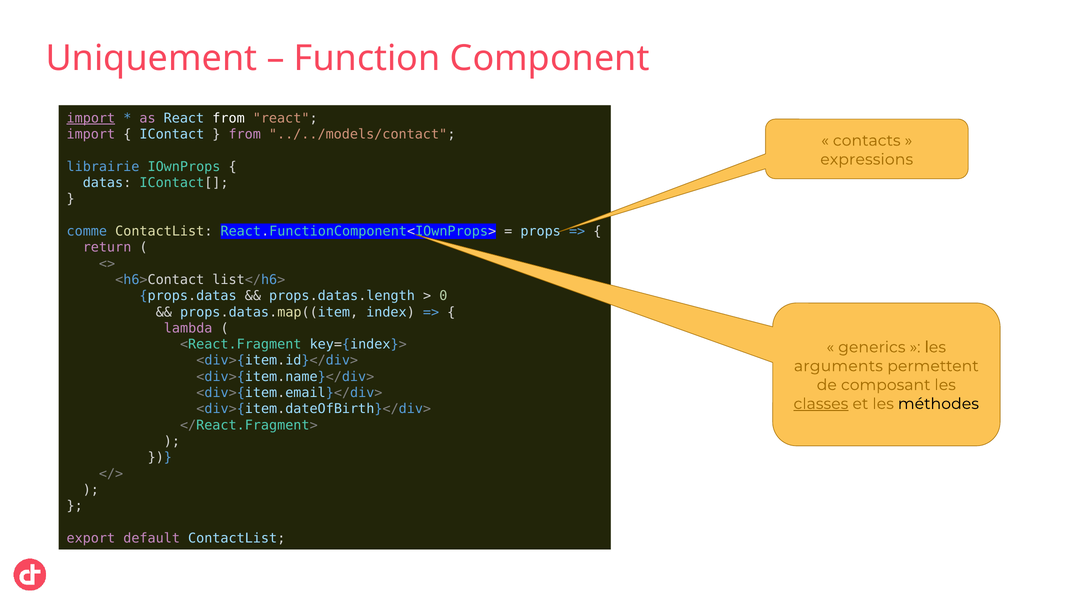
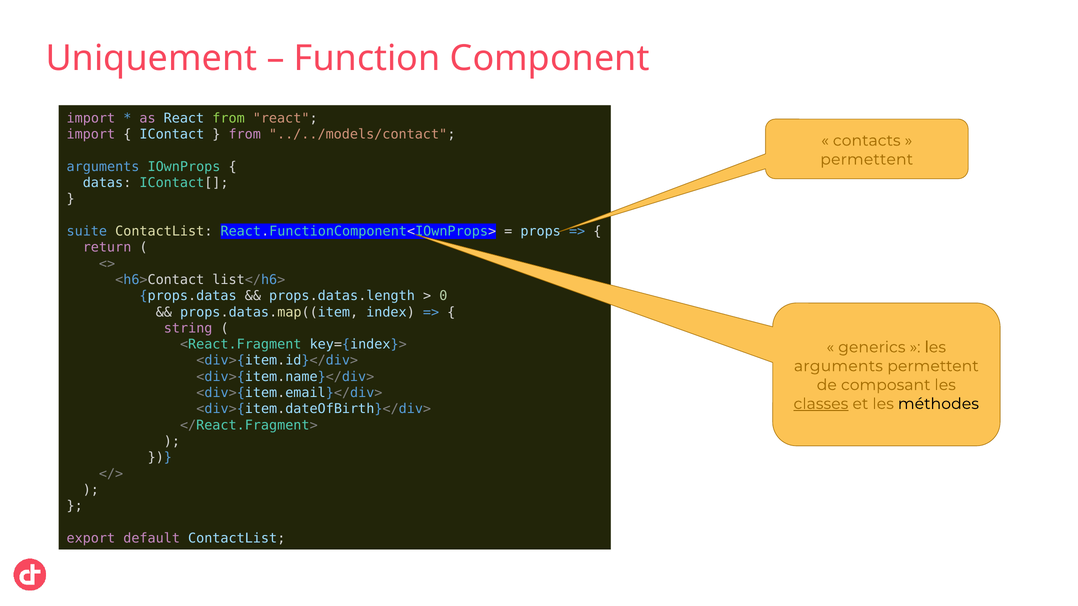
import at (91, 118) underline: present -> none
from at (229, 118) colour: white -> light green
expressions at (867, 160): expressions -> permettent
librairie at (103, 167): librairie -> arguments
comme: comme -> suite
lambda: lambda -> string
